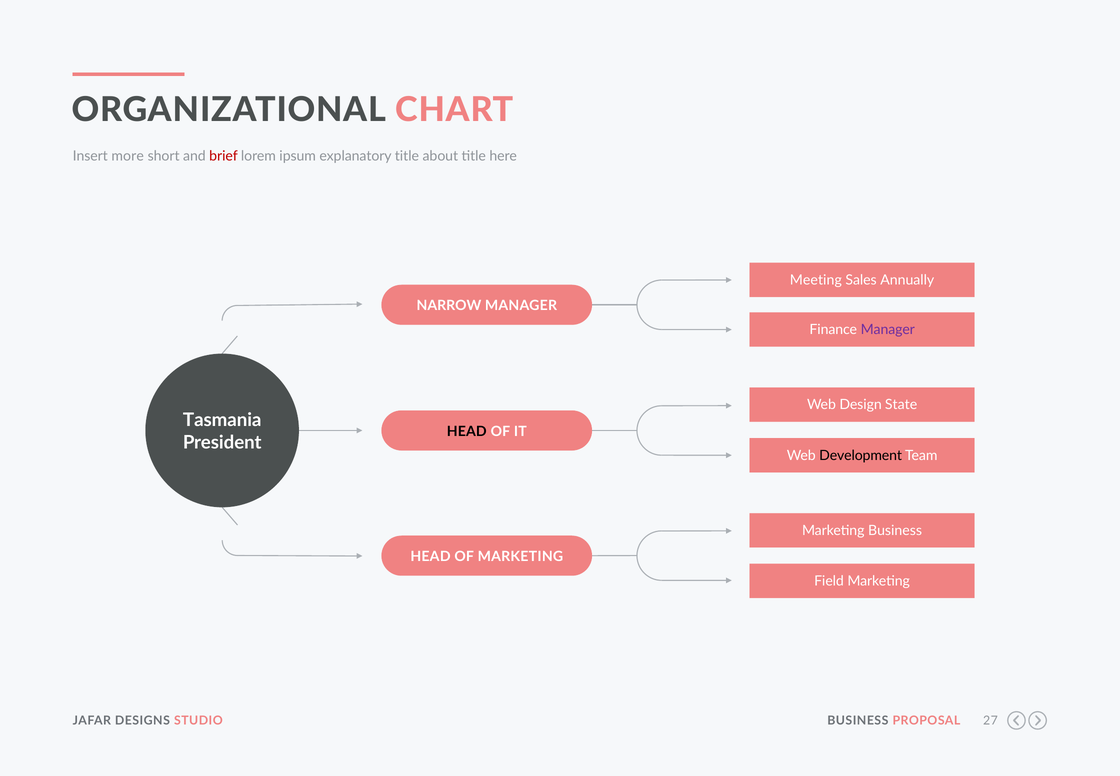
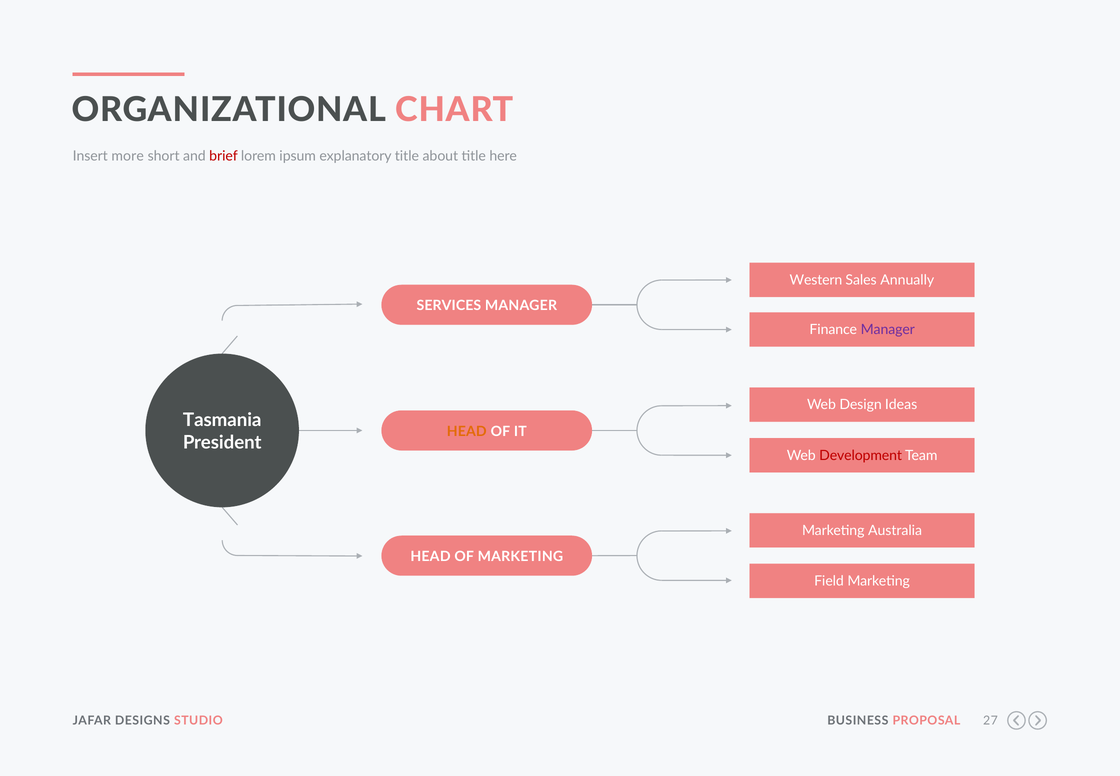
Meeting: Meeting -> Western
NARROW: NARROW -> SERVICES
State: State -> Ideas
HEAD at (467, 431) colour: black -> orange
Development colour: black -> red
Marketing Business: Business -> Australia
